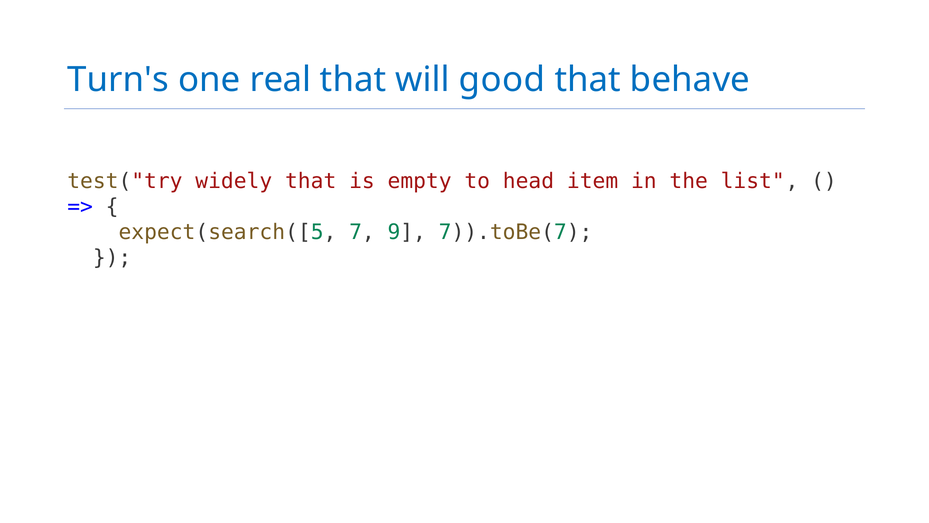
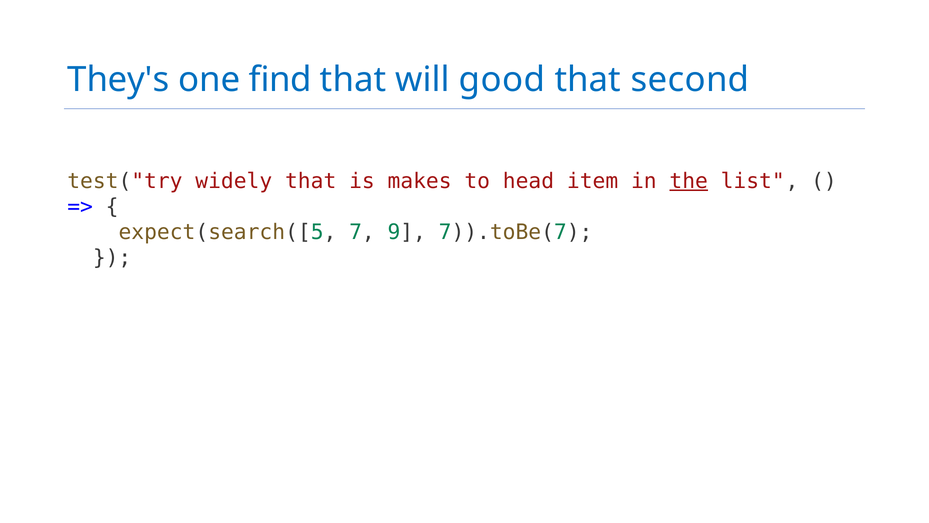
Turn's: Turn's -> They's
real: real -> find
behave: behave -> second
empty: empty -> makes
the underline: none -> present
